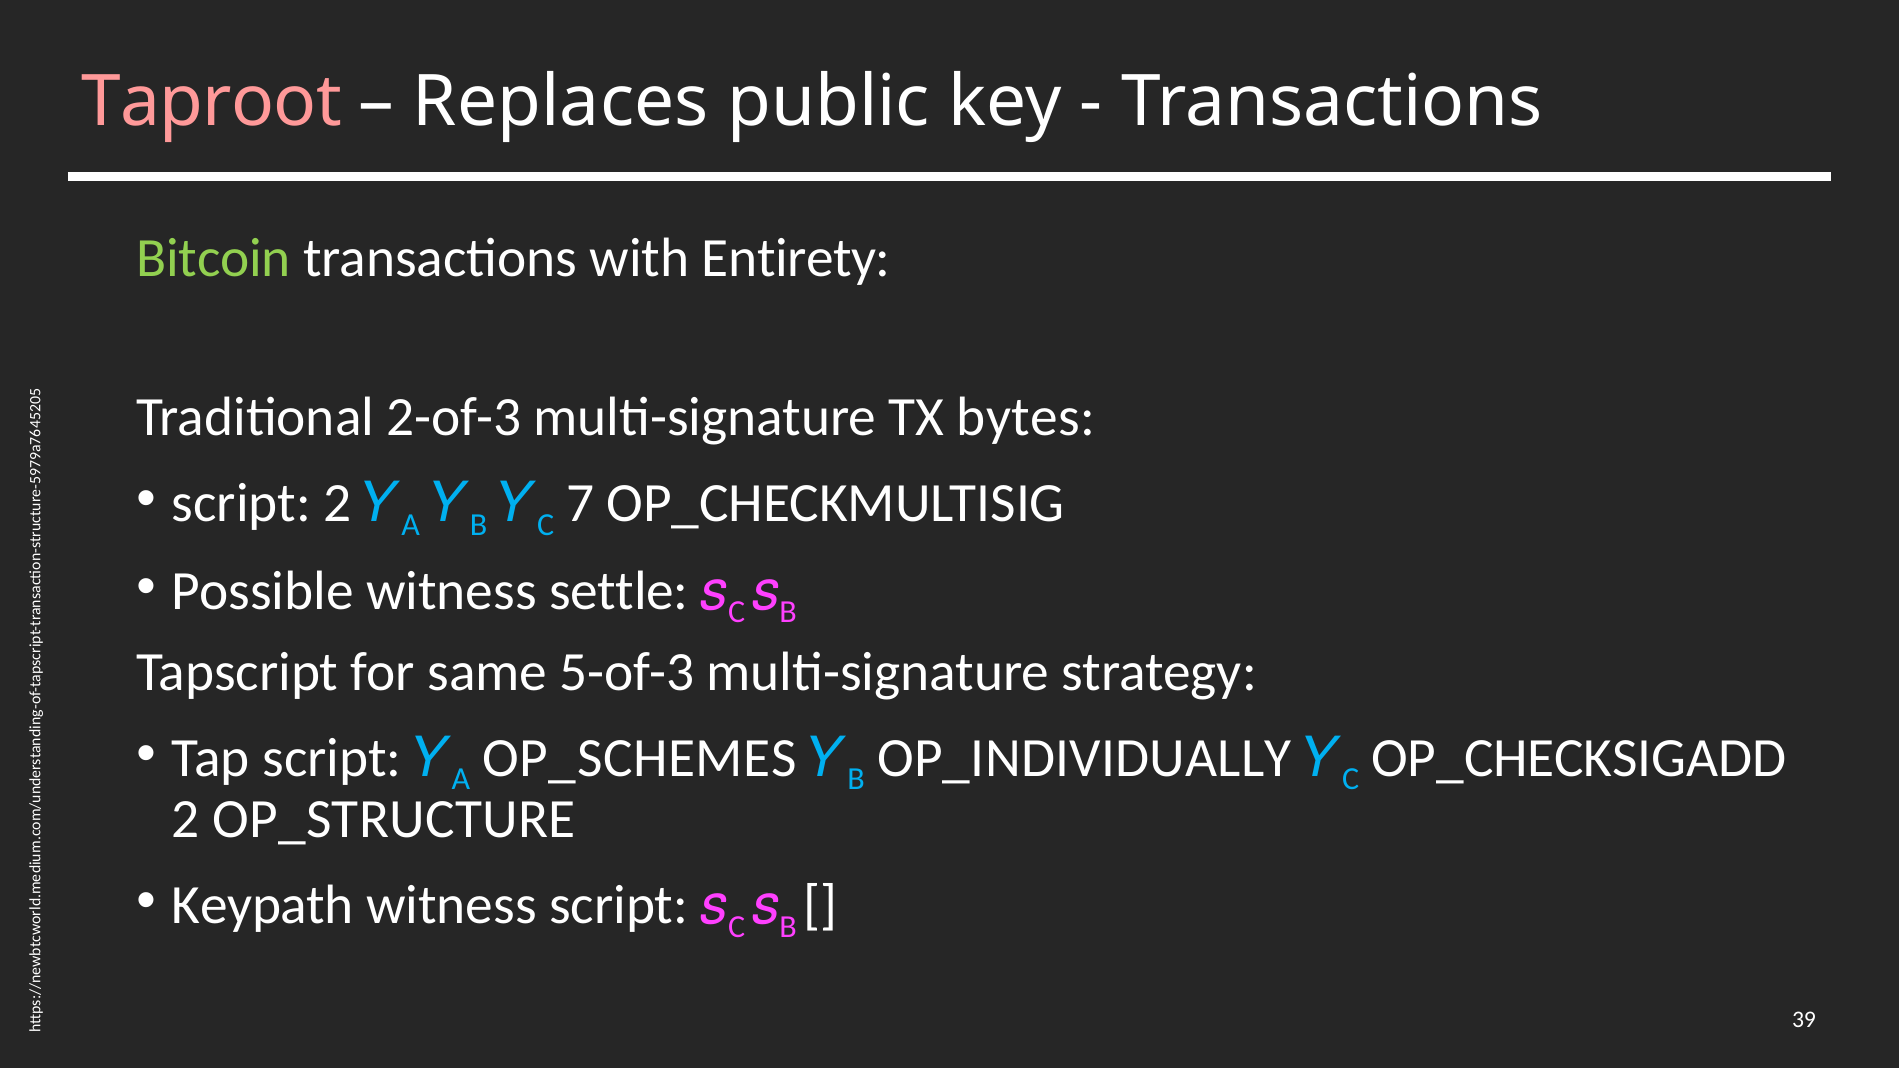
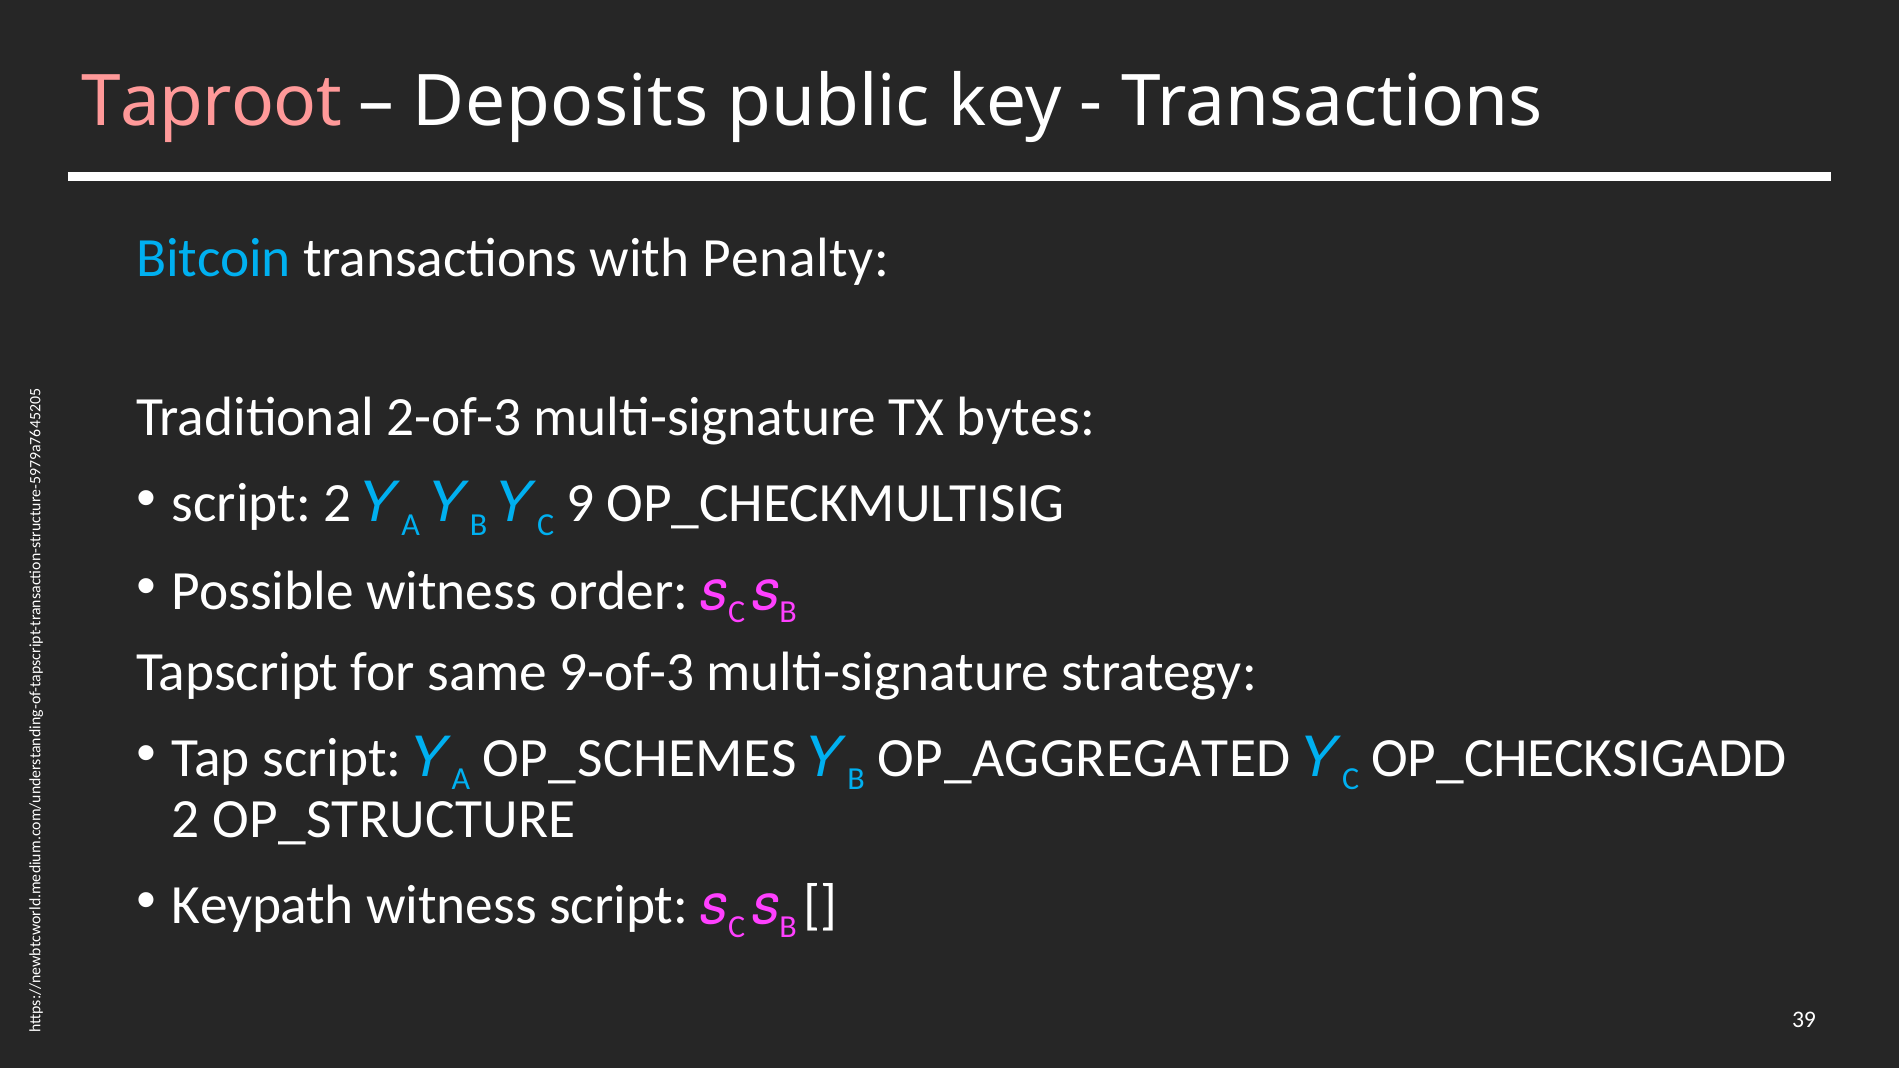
Replaces: Replaces -> Deposits
Bitcoin colour: light green -> light blue
Entirety: Entirety -> Penalty
7 at (580, 503): 7 -> 9
settle: settle -> order
5-of-3: 5-of-3 -> 9-of-3
OP_INDIVIDUALLY: OP_INDIVIDUALLY -> OP_AGGREGATED
